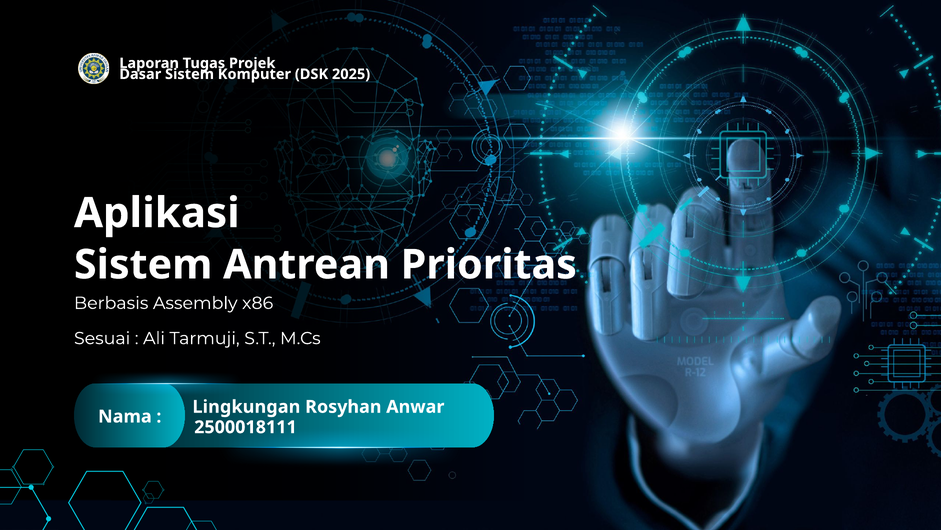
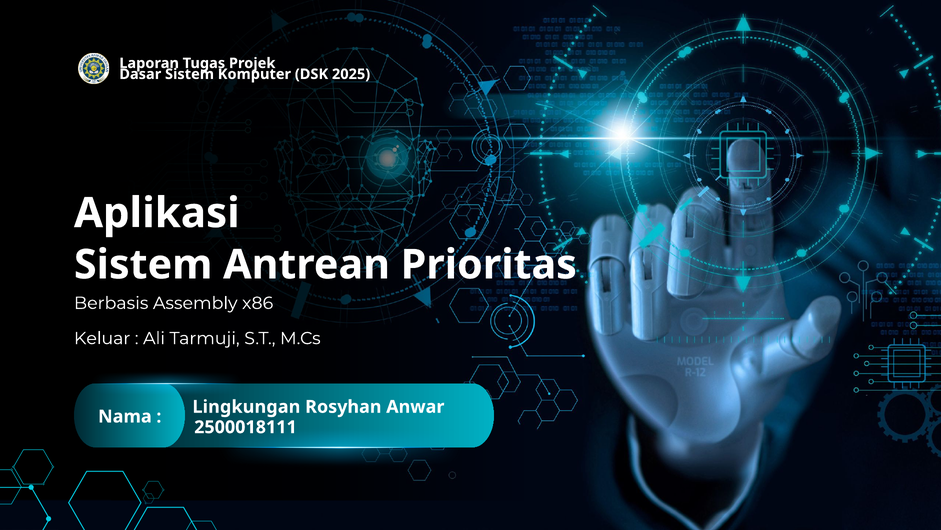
Sesuai: Sesuai -> Keluar
